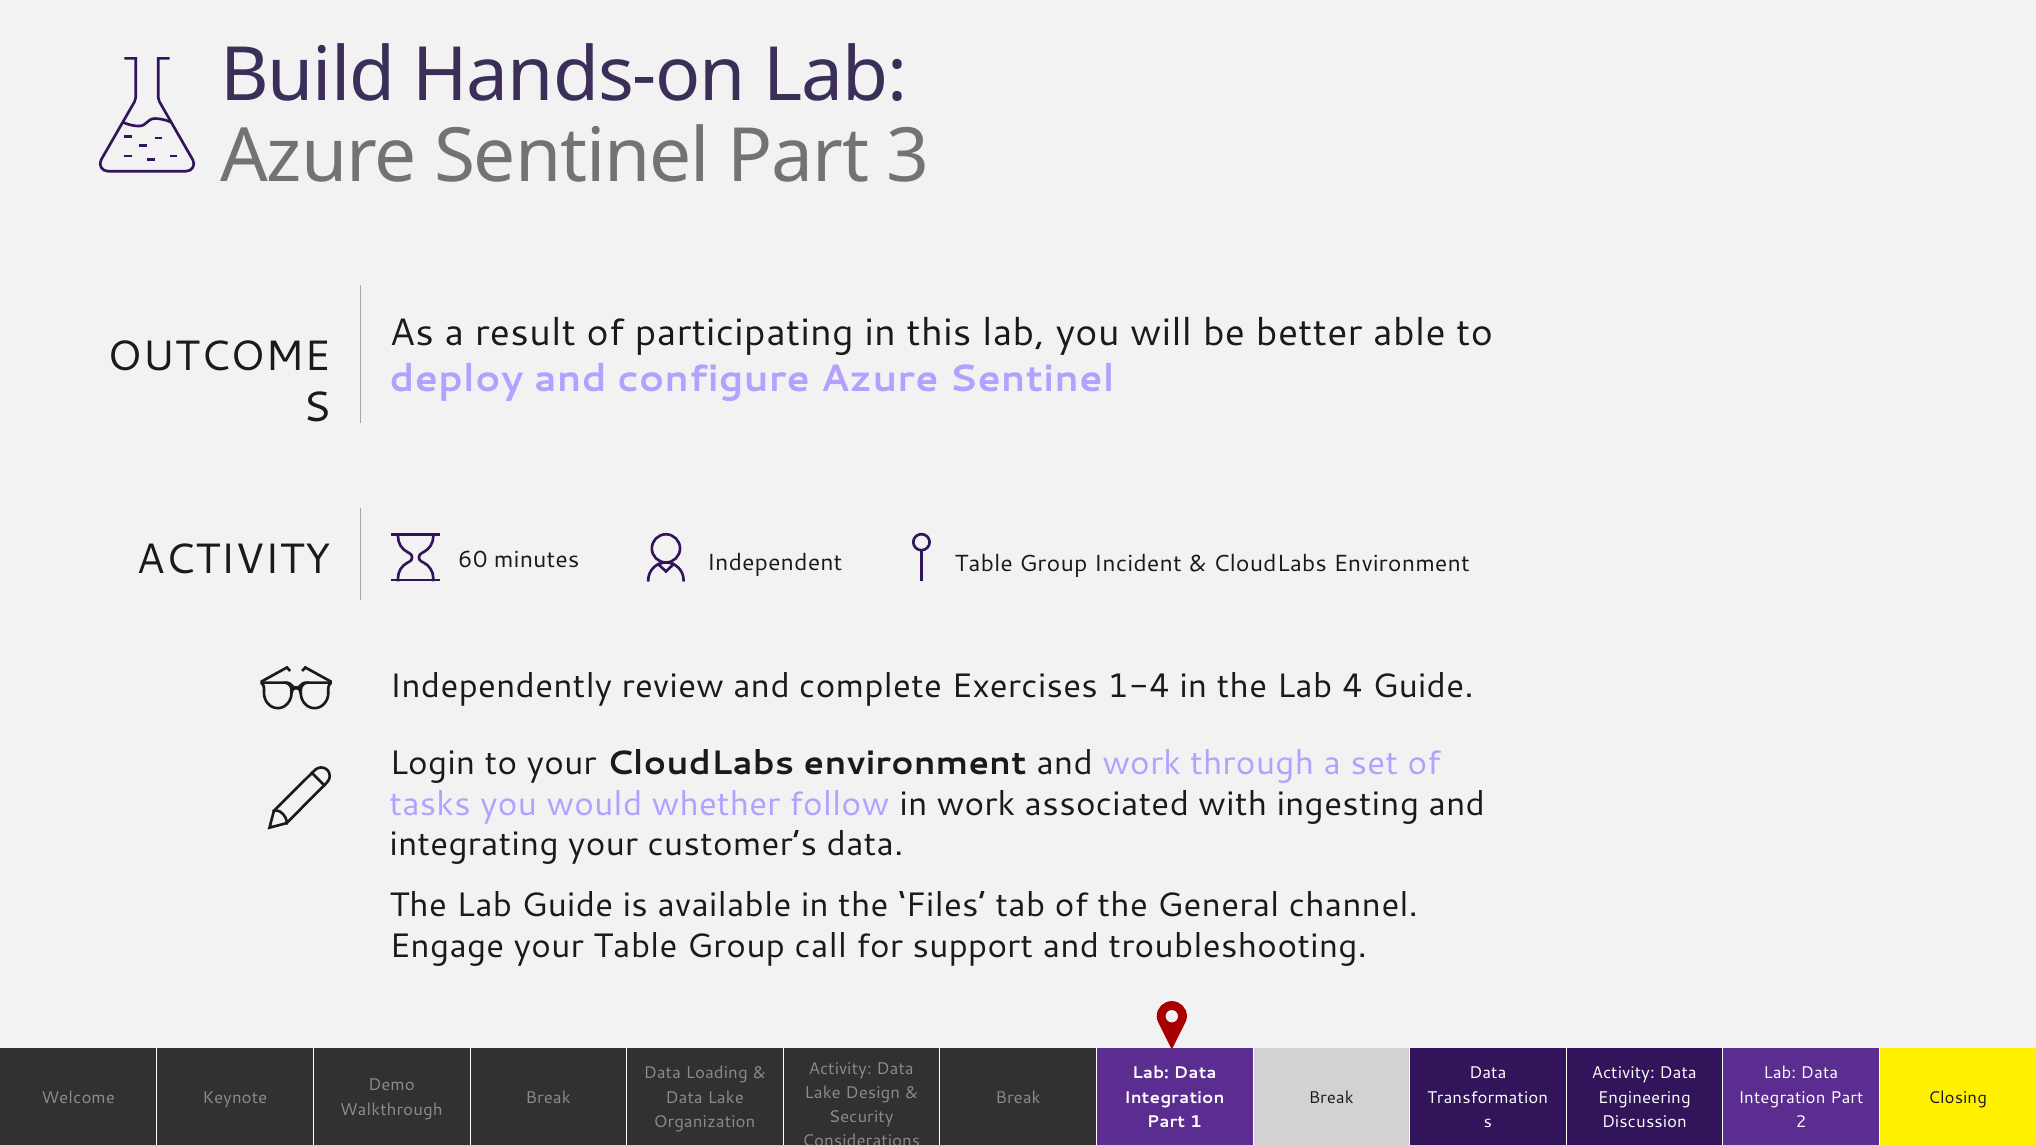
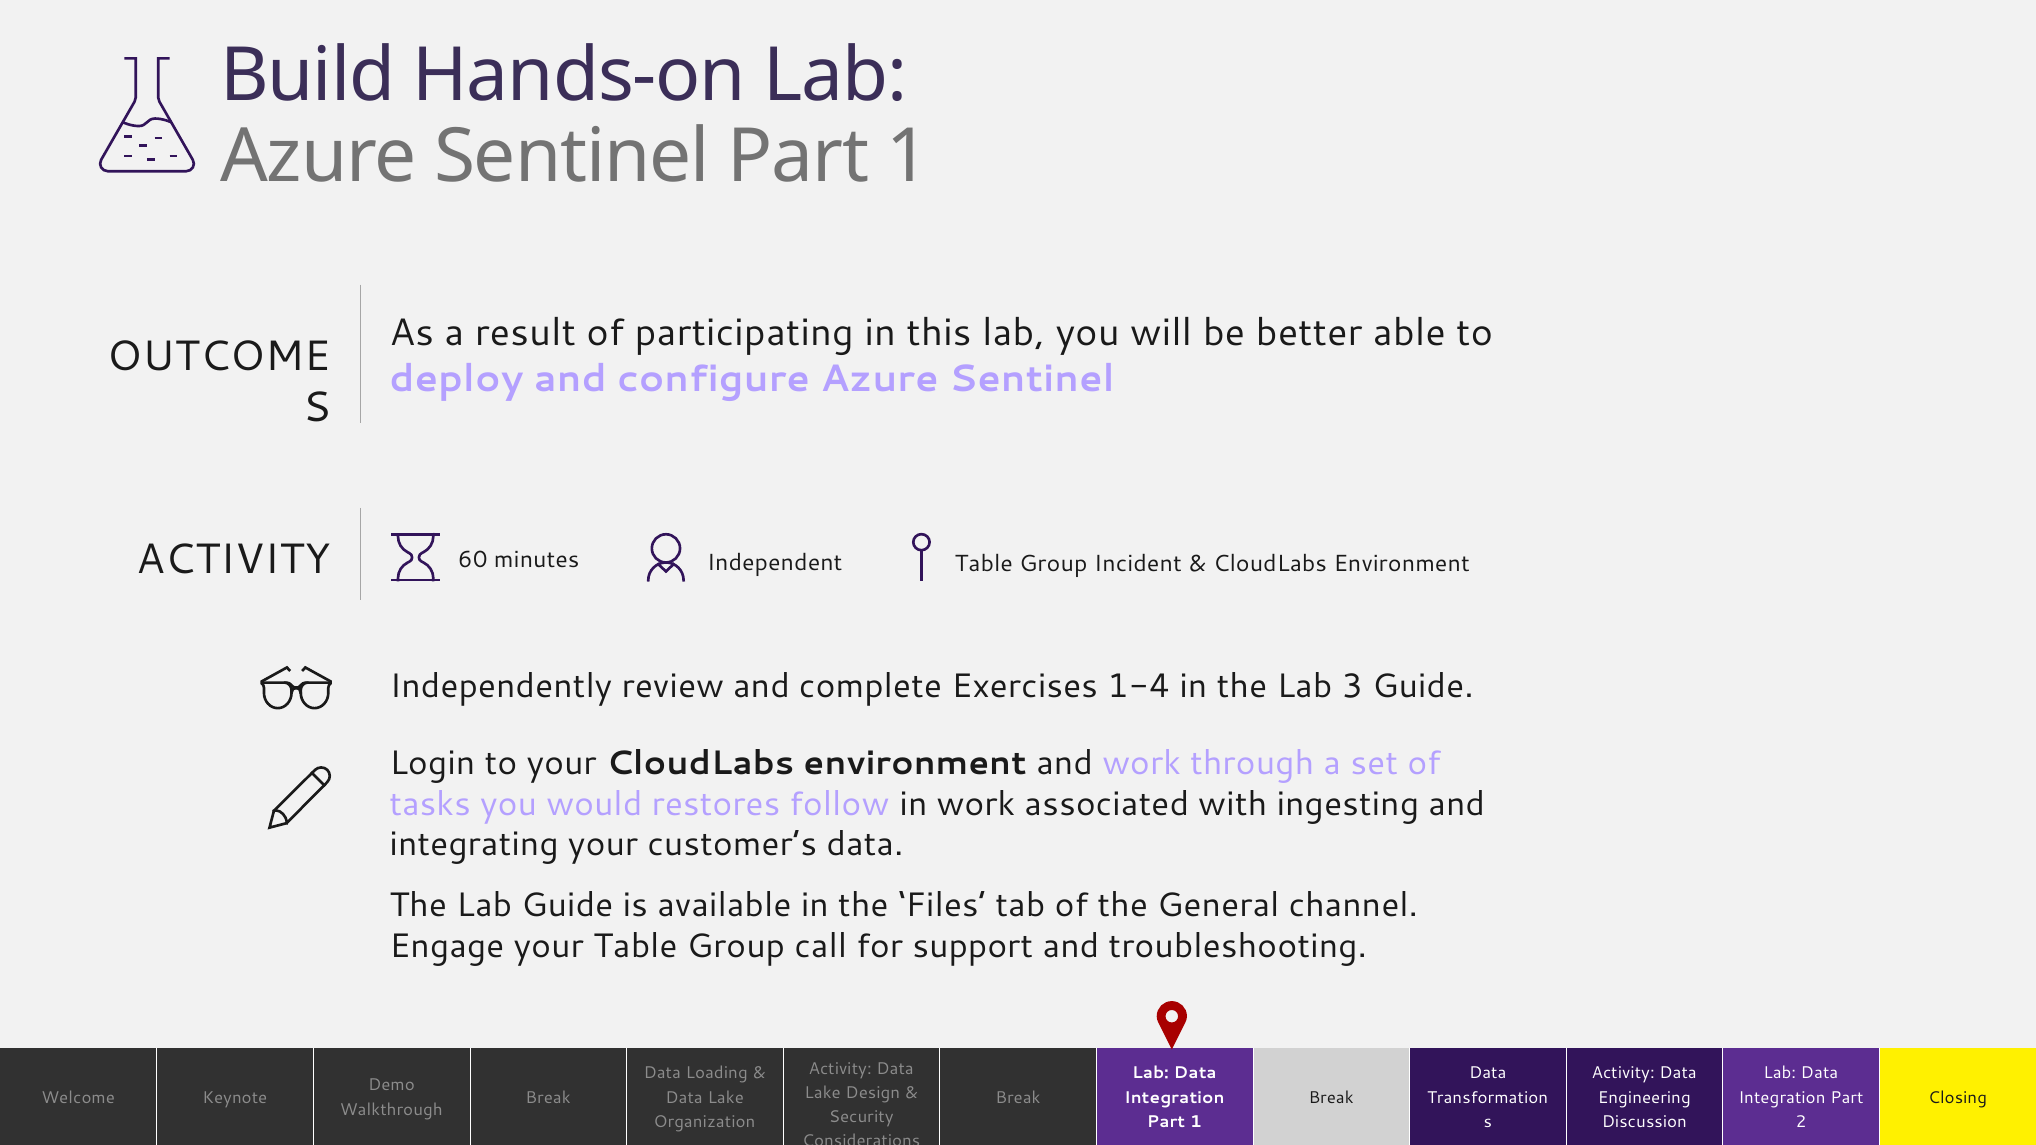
Sentinel Part 3: 3 -> 1
4: 4 -> 3
whether: whether -> restores
